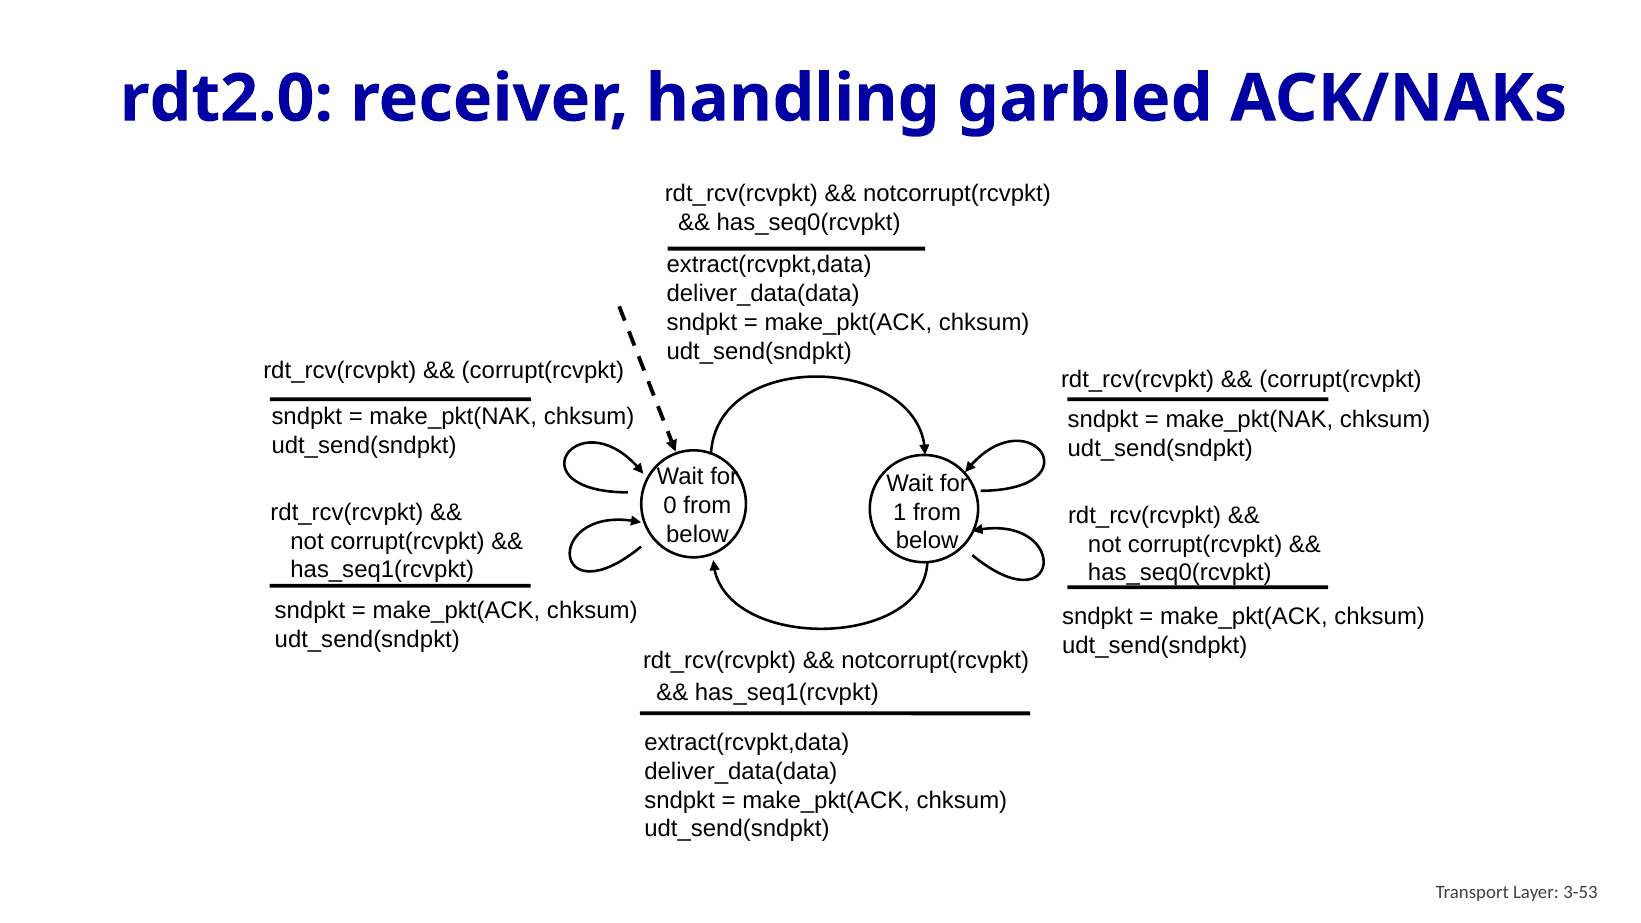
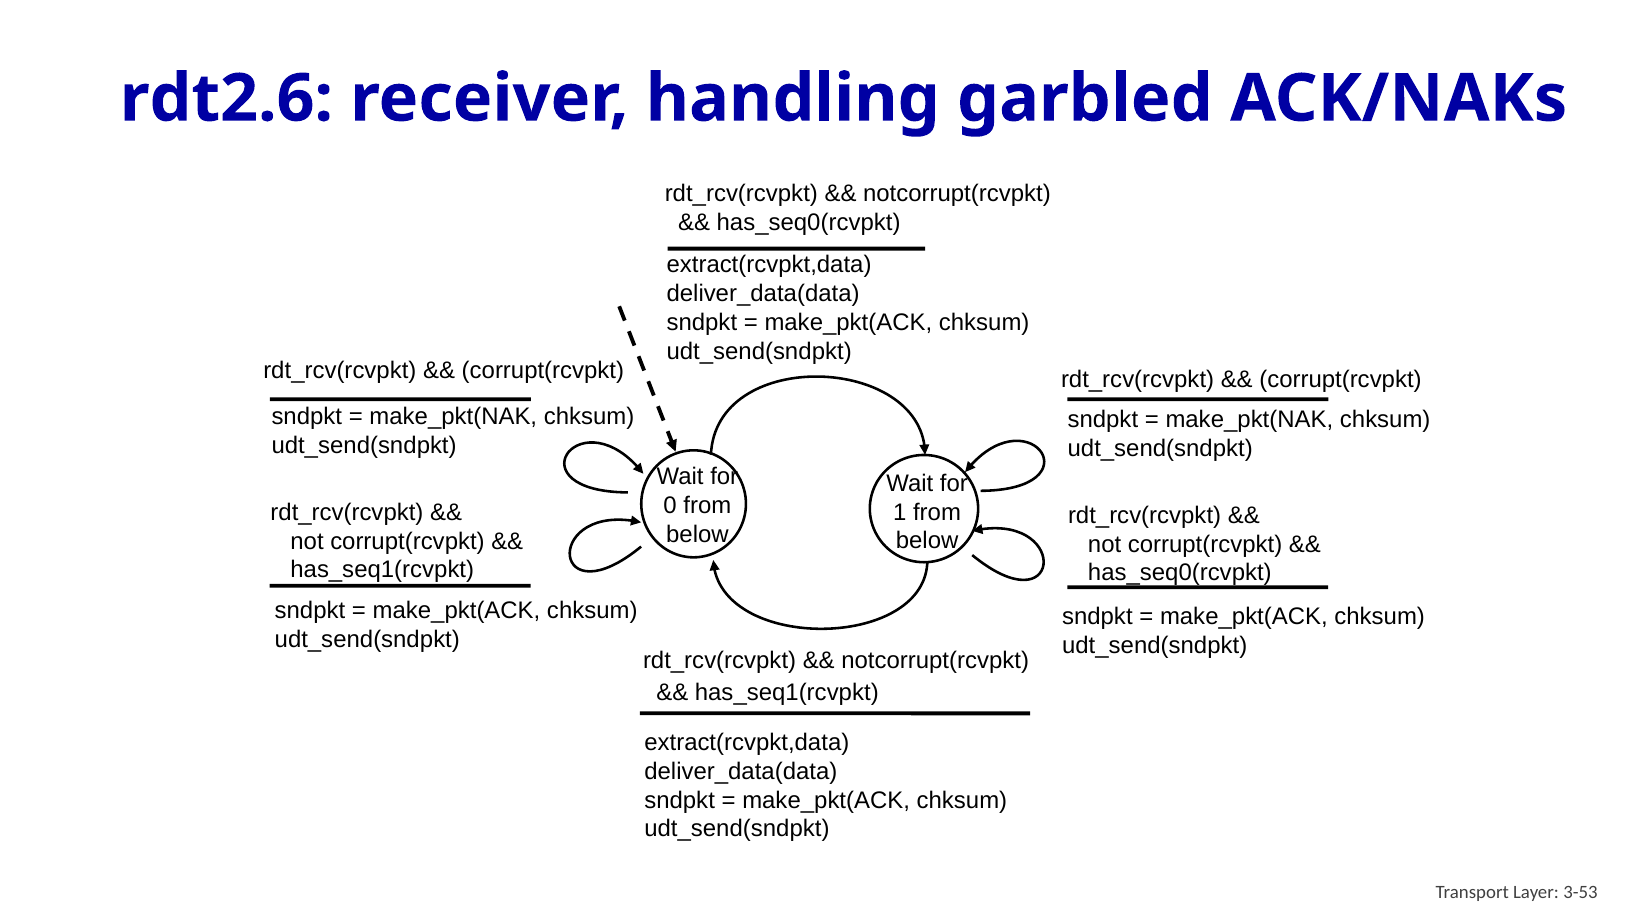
rdt2.0: rdt2.0 -> rdt2.6
